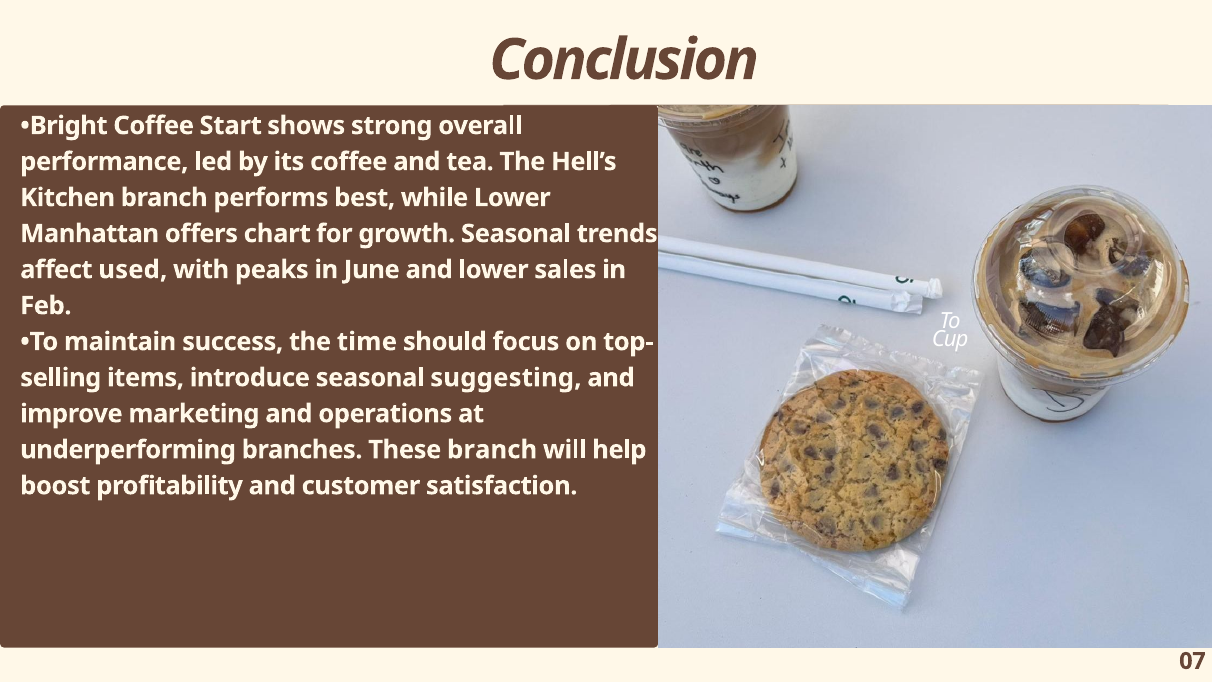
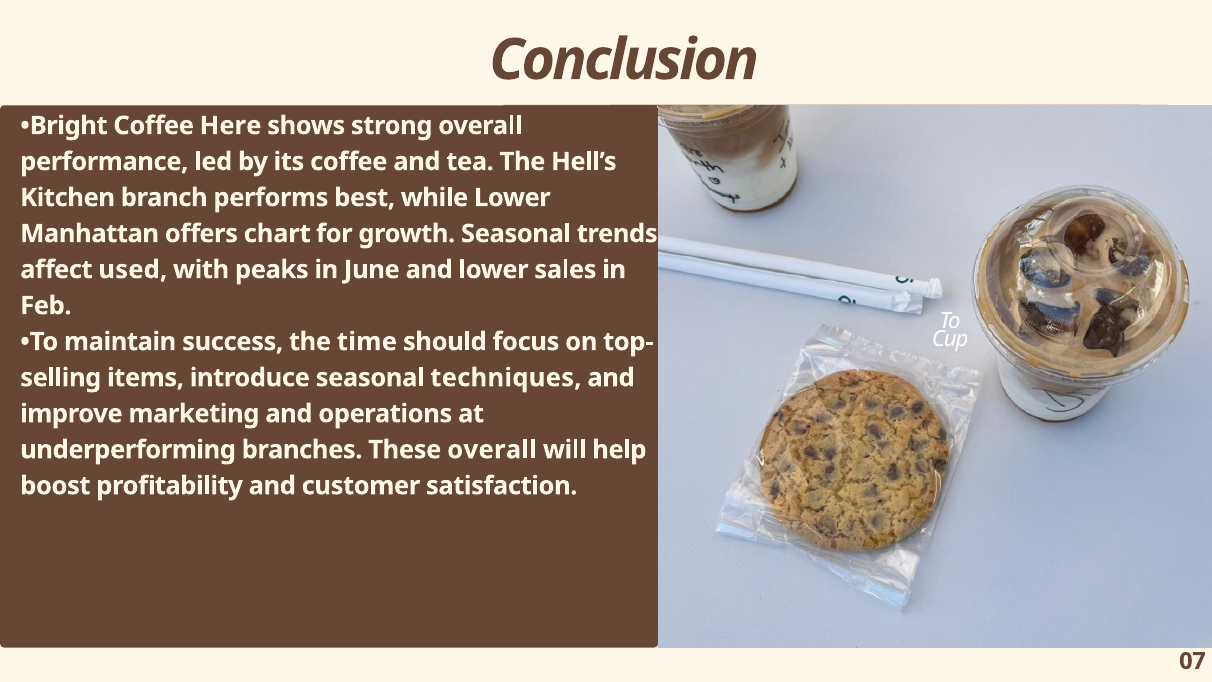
Start: Start -> Here
suggesting: suggesting -> techniques
These branch: branch -> overall
